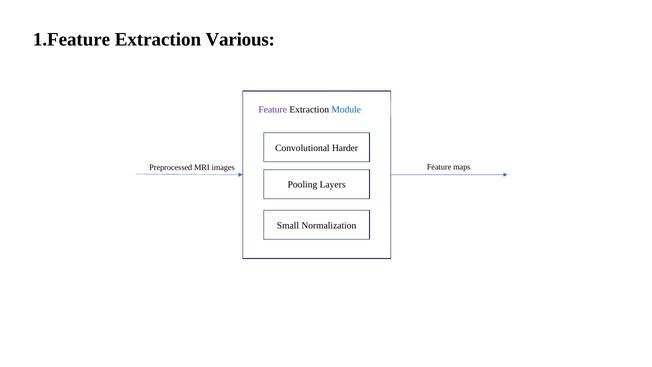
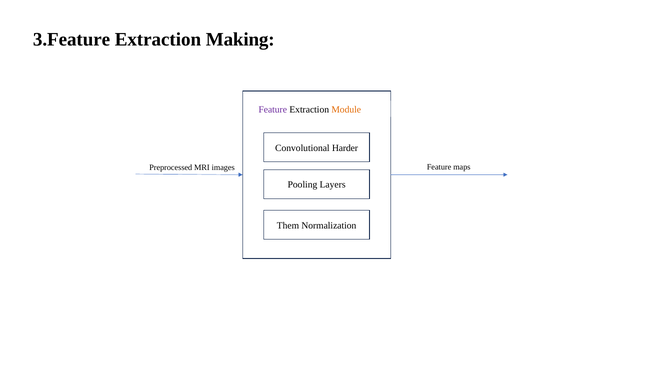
1.Feature: 1.Feature -> 3.Feature
Various: Various -> Making
Module colour: blue -> orange
Small: Small -> Them
